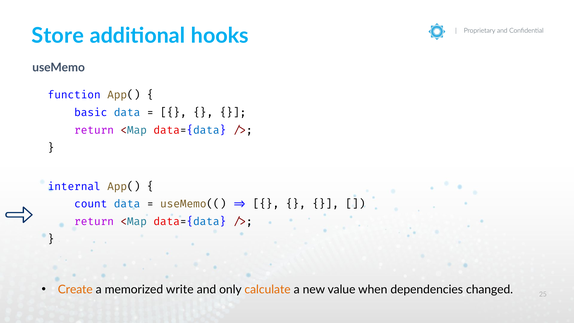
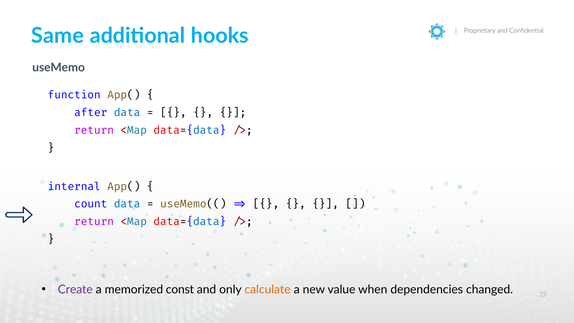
Store: Store -> Same
basic: basic -> after
Create colour: orange -> purple
write: write -> const
